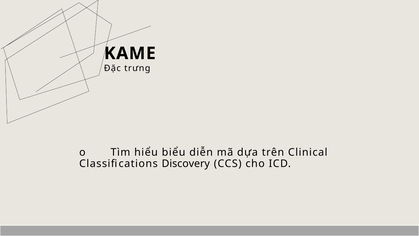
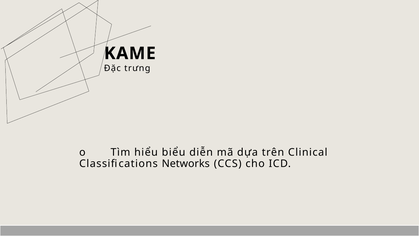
Discovery: Discovery -> Networks
